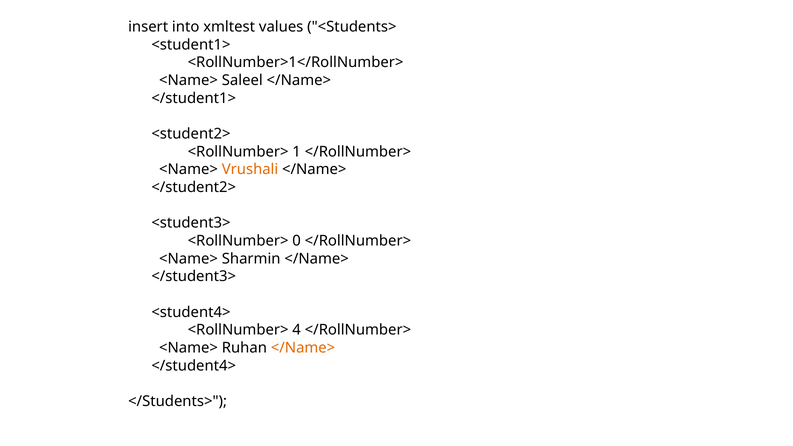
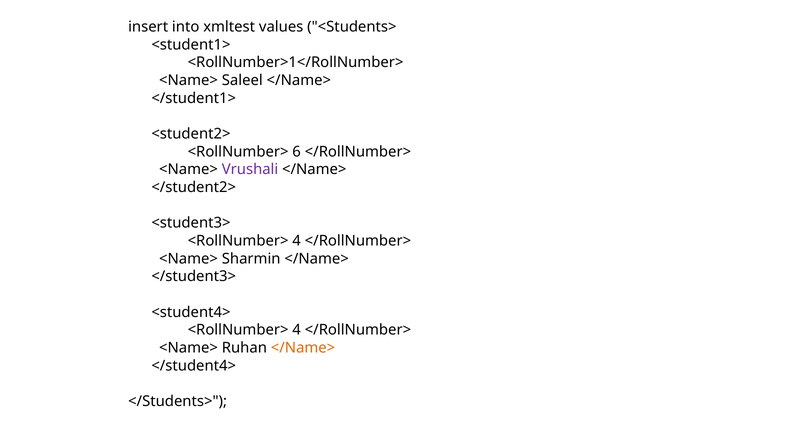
1: 1 -> 6
Vrushali colour: orange -> purple
0 at (297, 241): 0 -> 4
